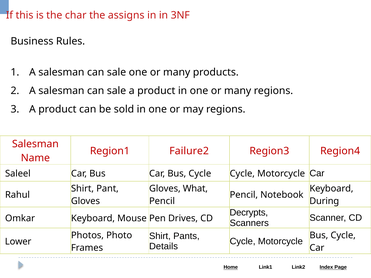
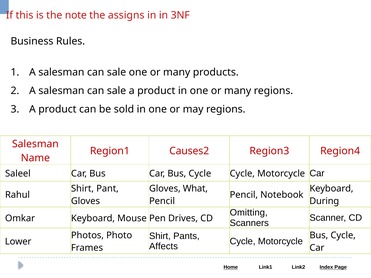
char: char -> note
Failure2: Failure2 -> Causes2
Decrypts: Decrypts -> Omitting
Details: Details -> Affects
